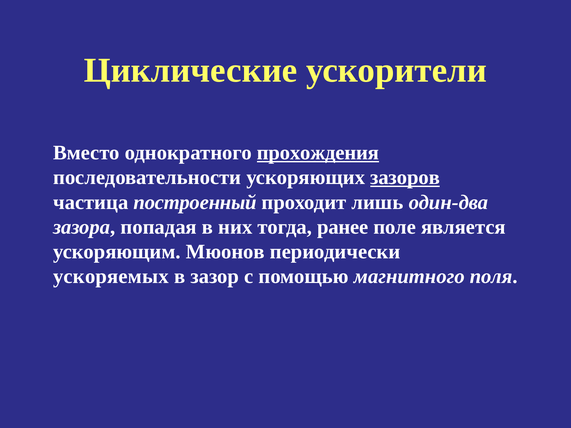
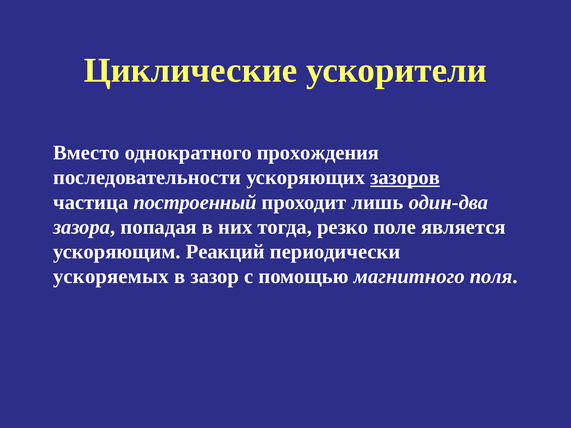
прохождения underline: present -> none
ранее: ранее -> резко
Мюонов: Мюонов -> Реакций
